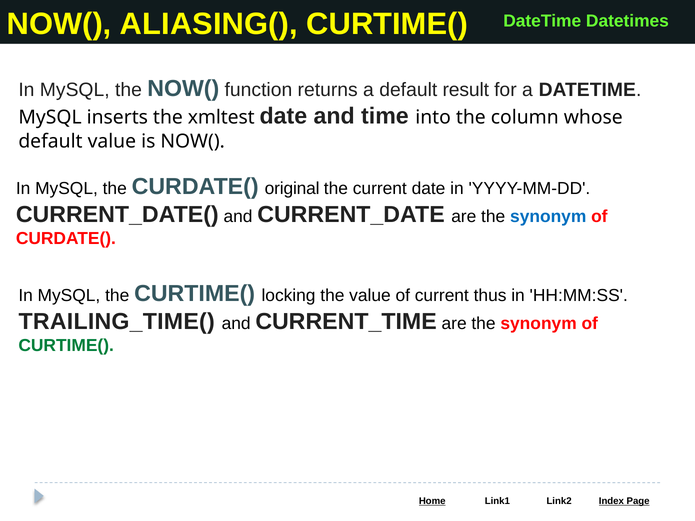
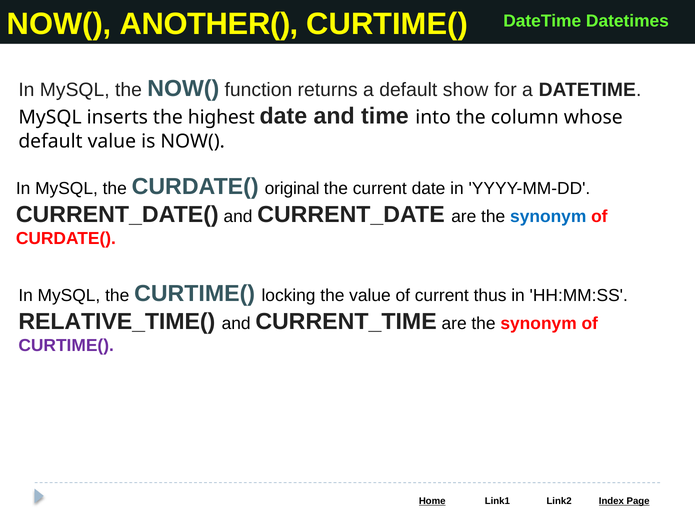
ALIASING(: ALIASING( -> ANOTHER(
result: result -> show
xmltest: xmltest -> highest
TRAILING_TIME(: TRAILING_TIME( -> RELATIVE_TIME(
CURTIME( at (66, 346) colour: green -> purple
